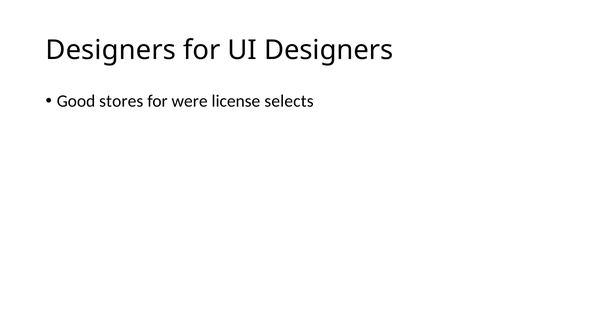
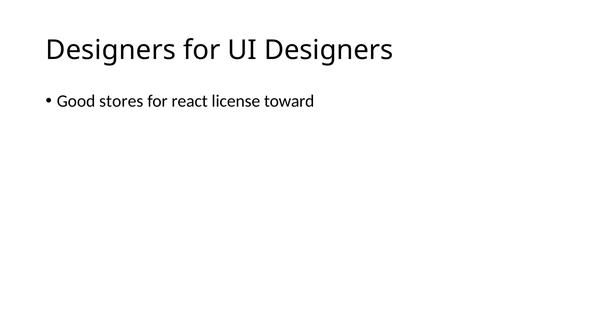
were: were -> react
selects: selects -> toward
